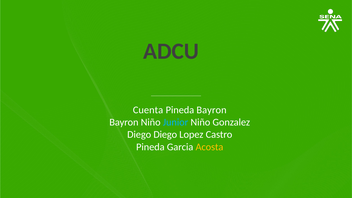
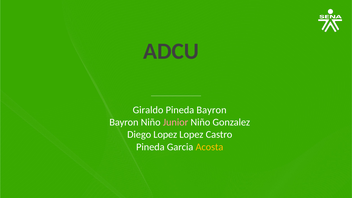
Cuenta: Cuenta -> Giraldo
Junior colour: light blue -> pink
Diego Diego: Diego -> Lopez
